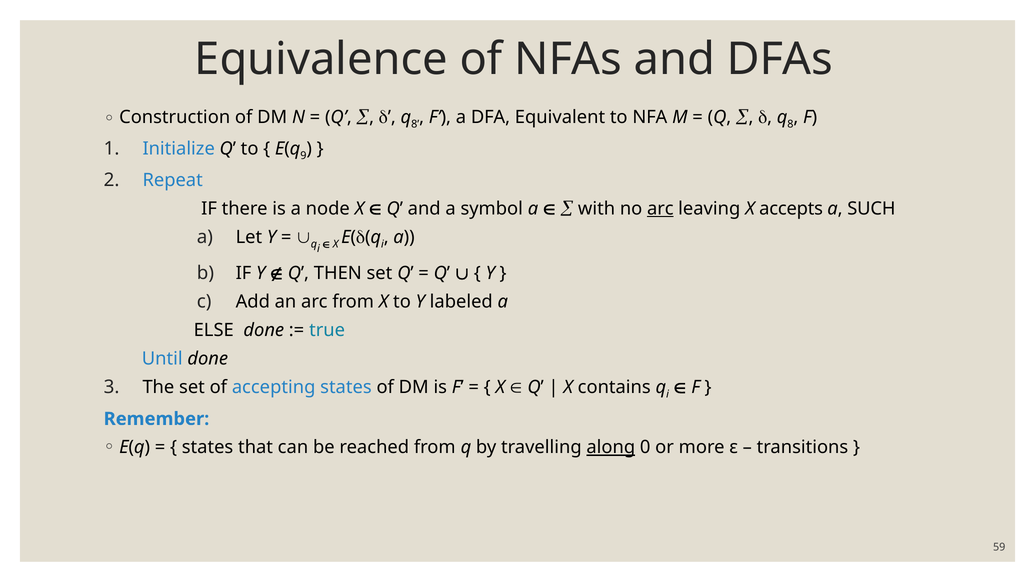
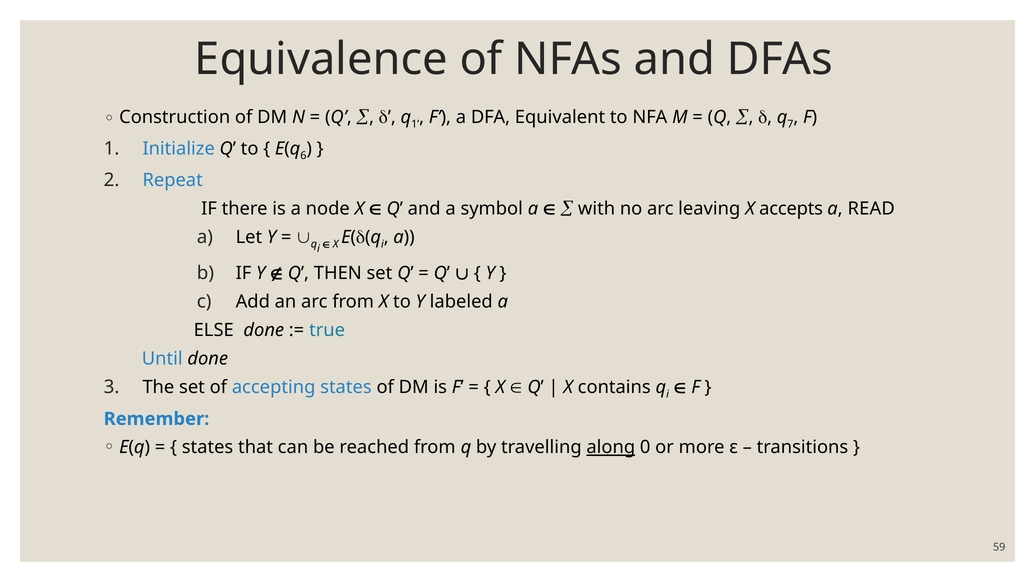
8 at (415, 124): 8 -> 1
8 at (790, 124): 8 -> 7
9: 9 -> 6
arc at (660, 209) underline: present -> none
SUCH: SUCH -> READ
